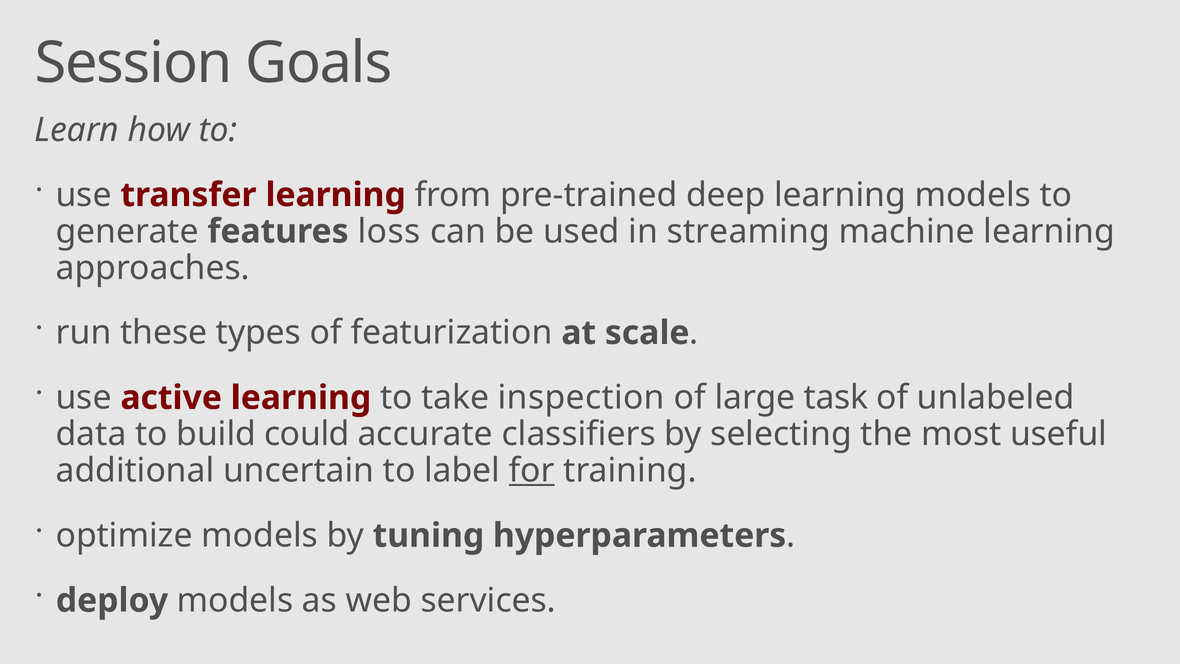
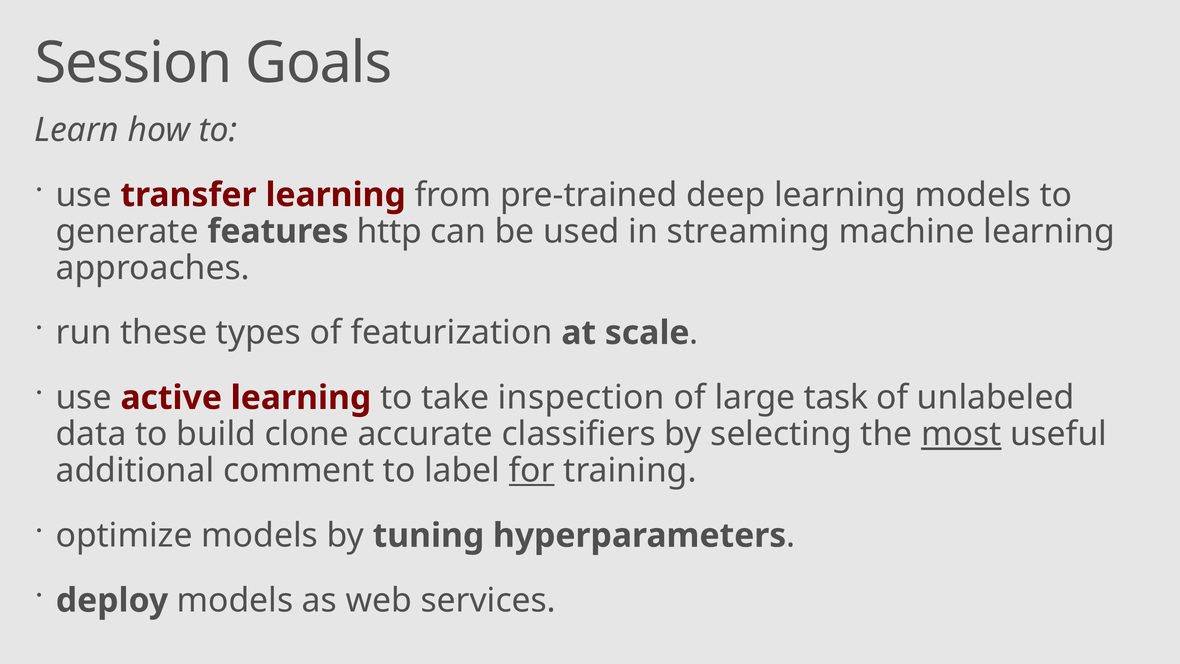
loss: loss -> http
could: could -> clone
most underline: none -> present
uncertain: uncertain -> comment
